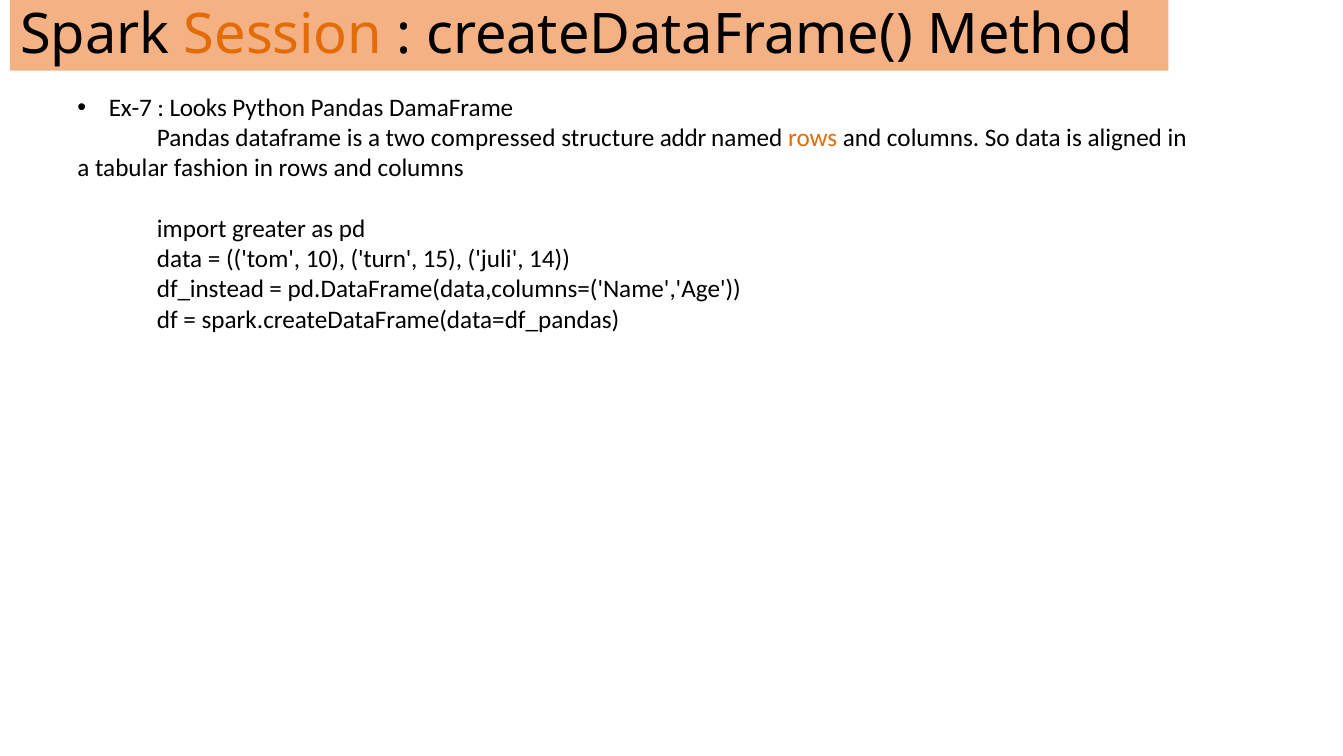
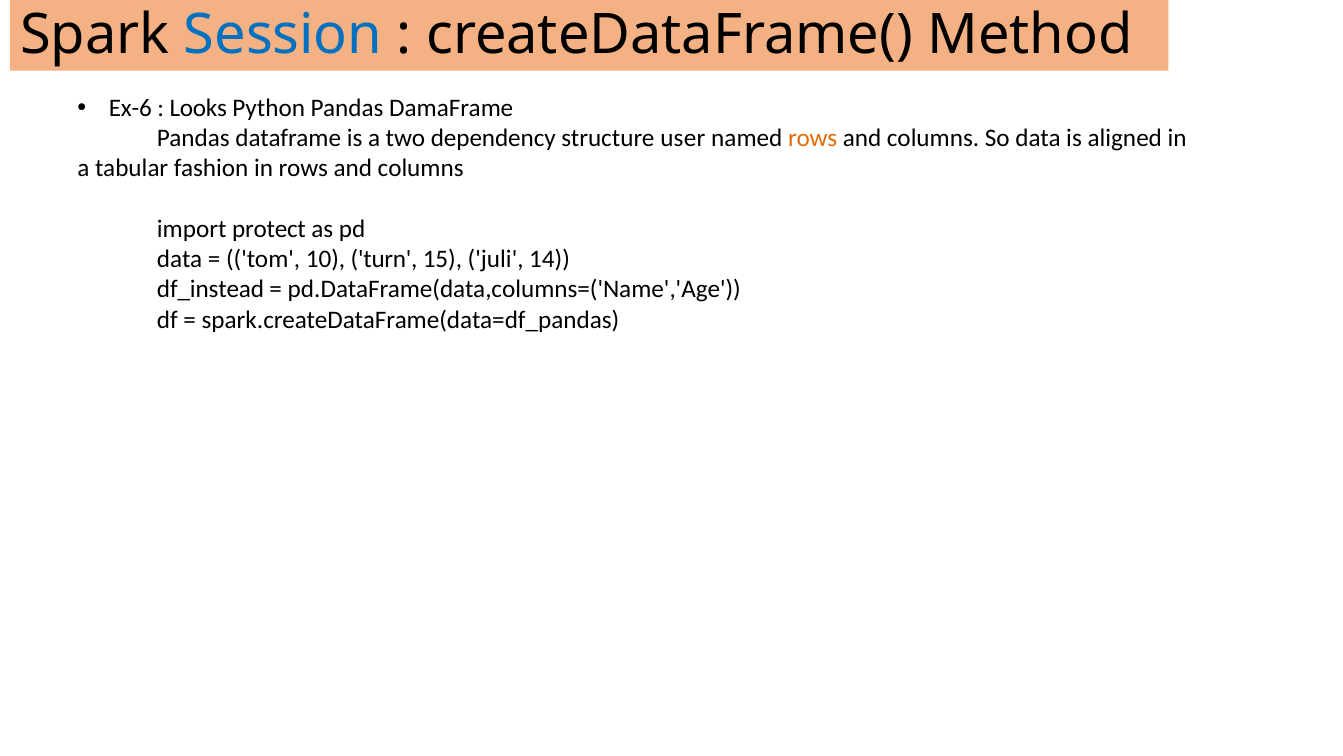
Session colour: orange -> blue
Ex-7: Ex-7 -> Ex-6
compressed: compressed -> dependency
addr: addr -> user
greater: greater -> protect
